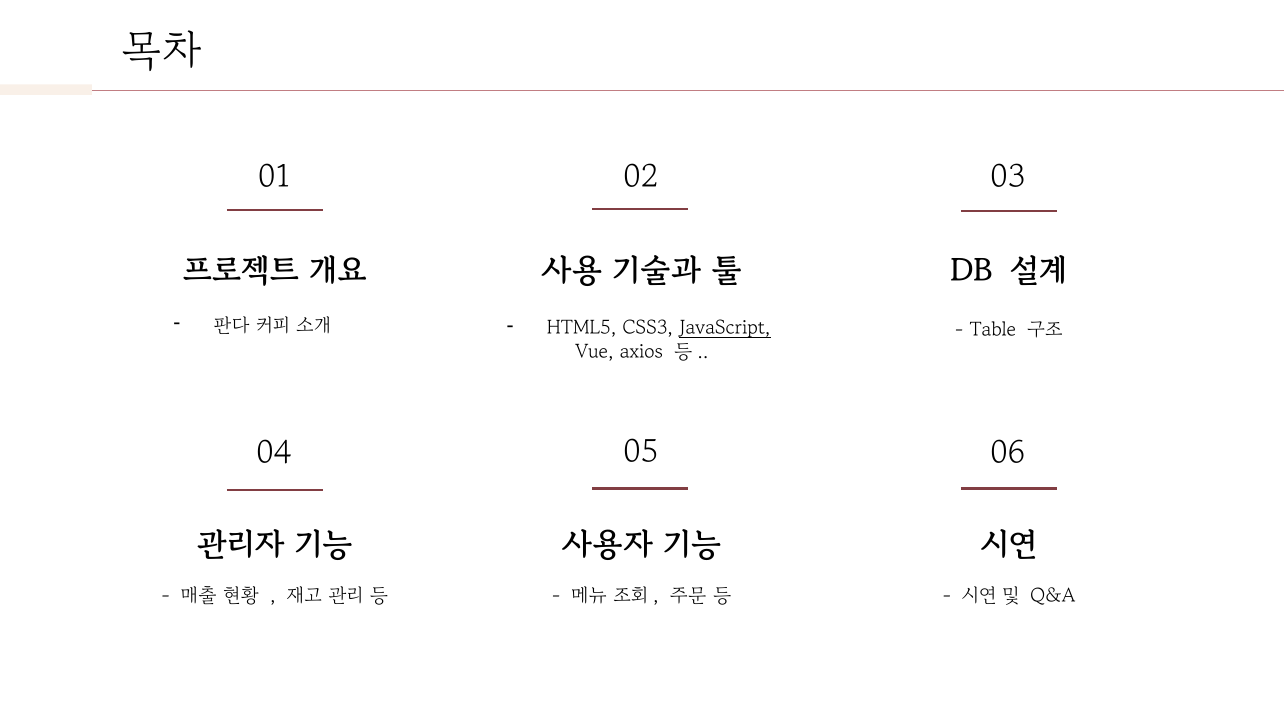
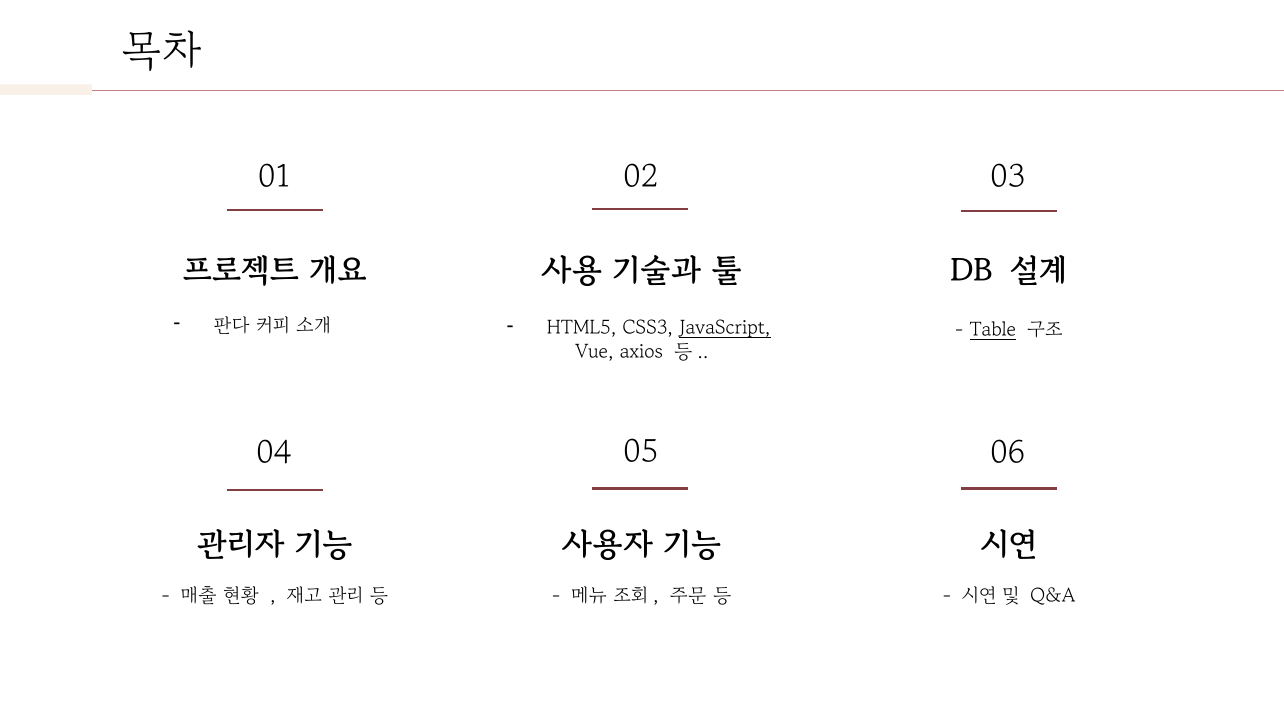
Table underline: none -> present
